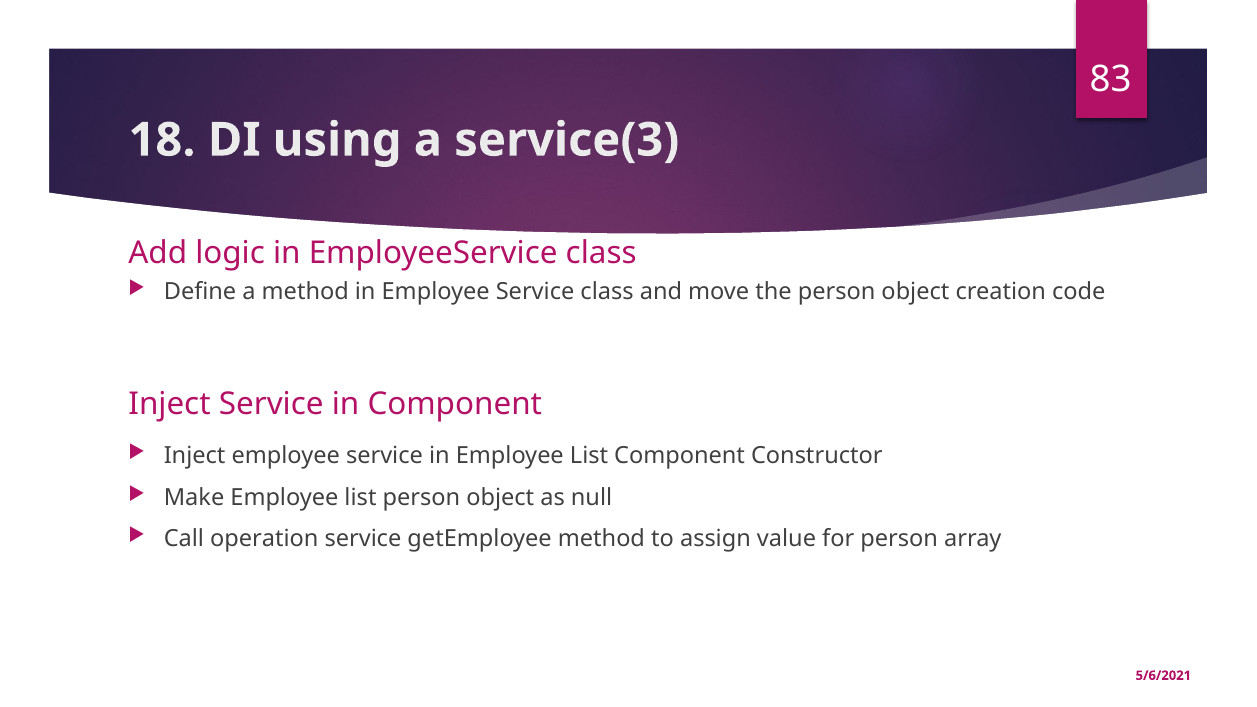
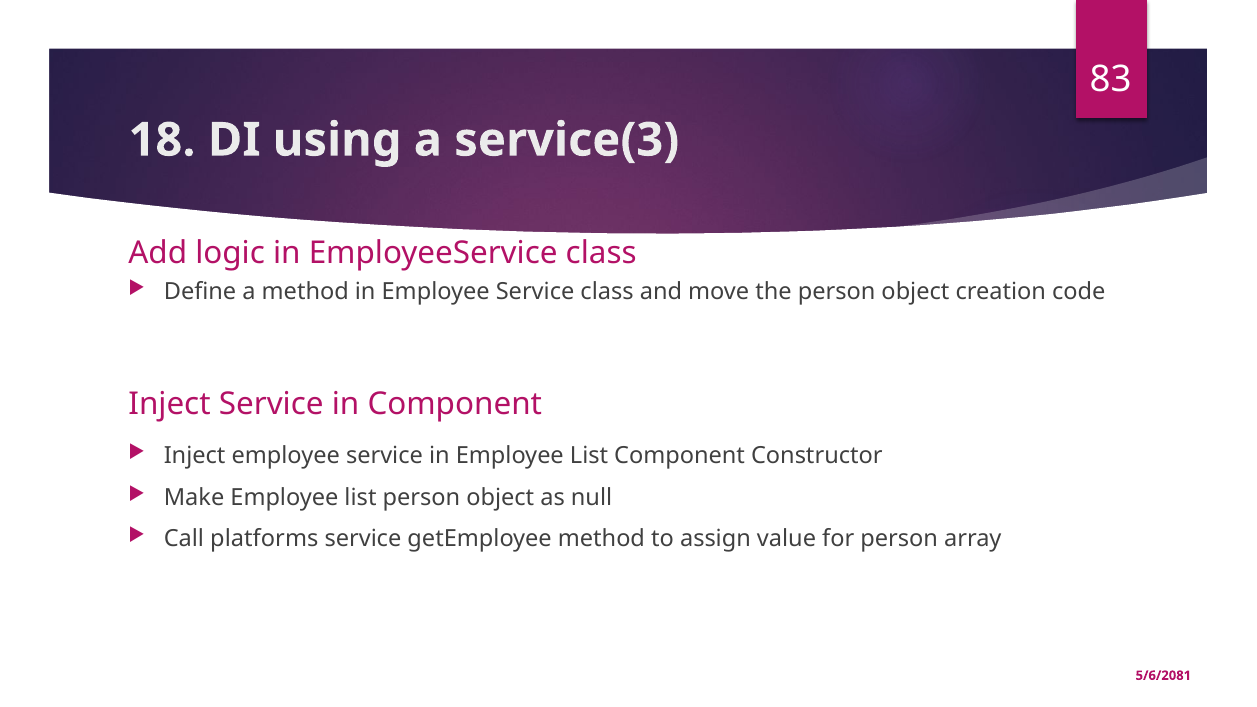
operation: operation -> platforms
5/6/2021: 5/6/2021 -> 5/6/2081
